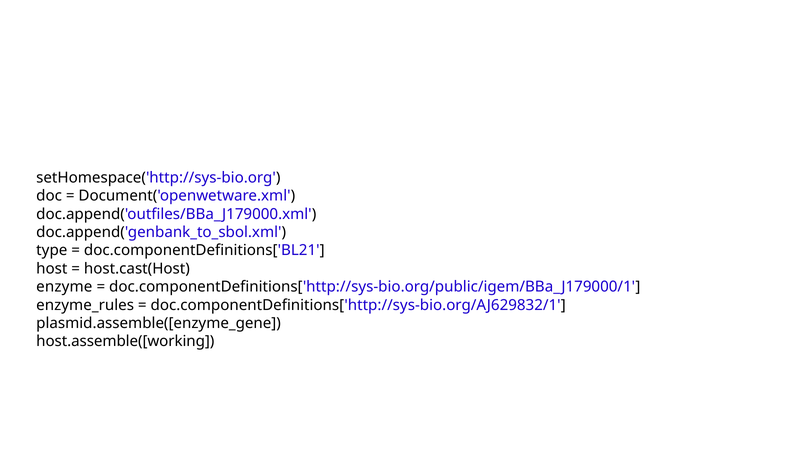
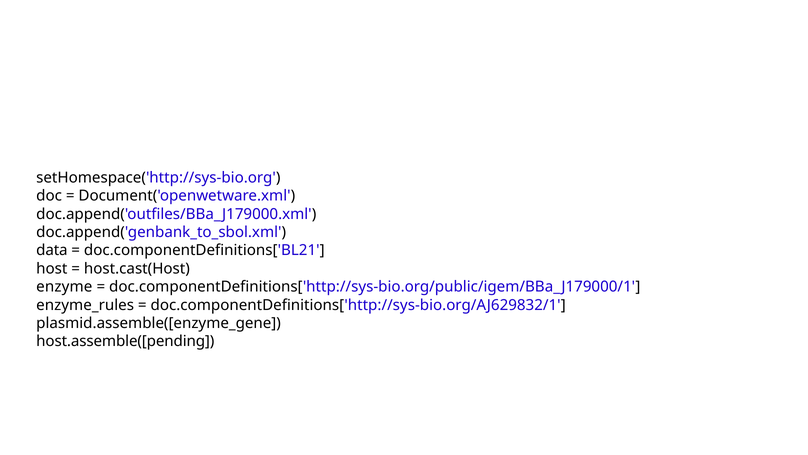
type: type -> data
host.assemble([working: host.assemble([working -> host.assemble([pending
